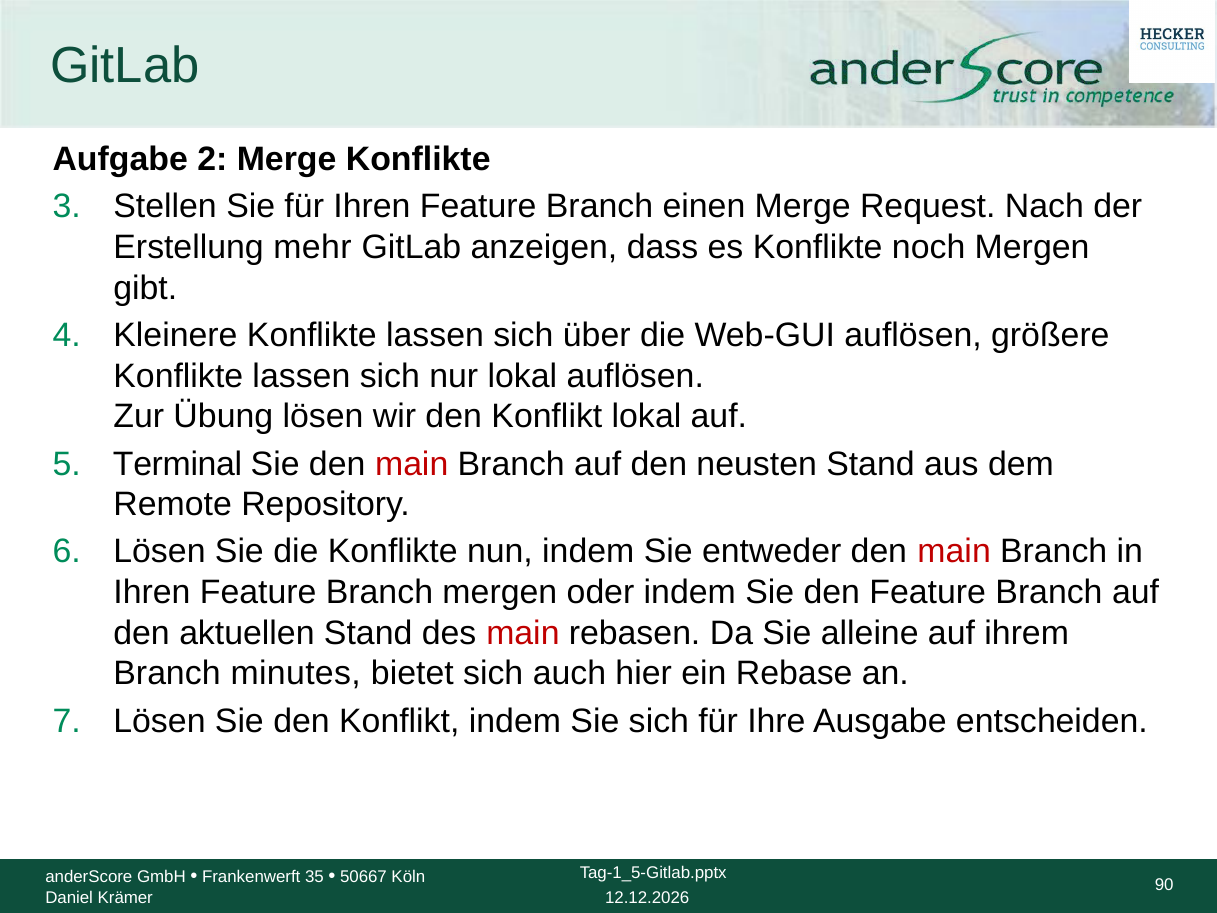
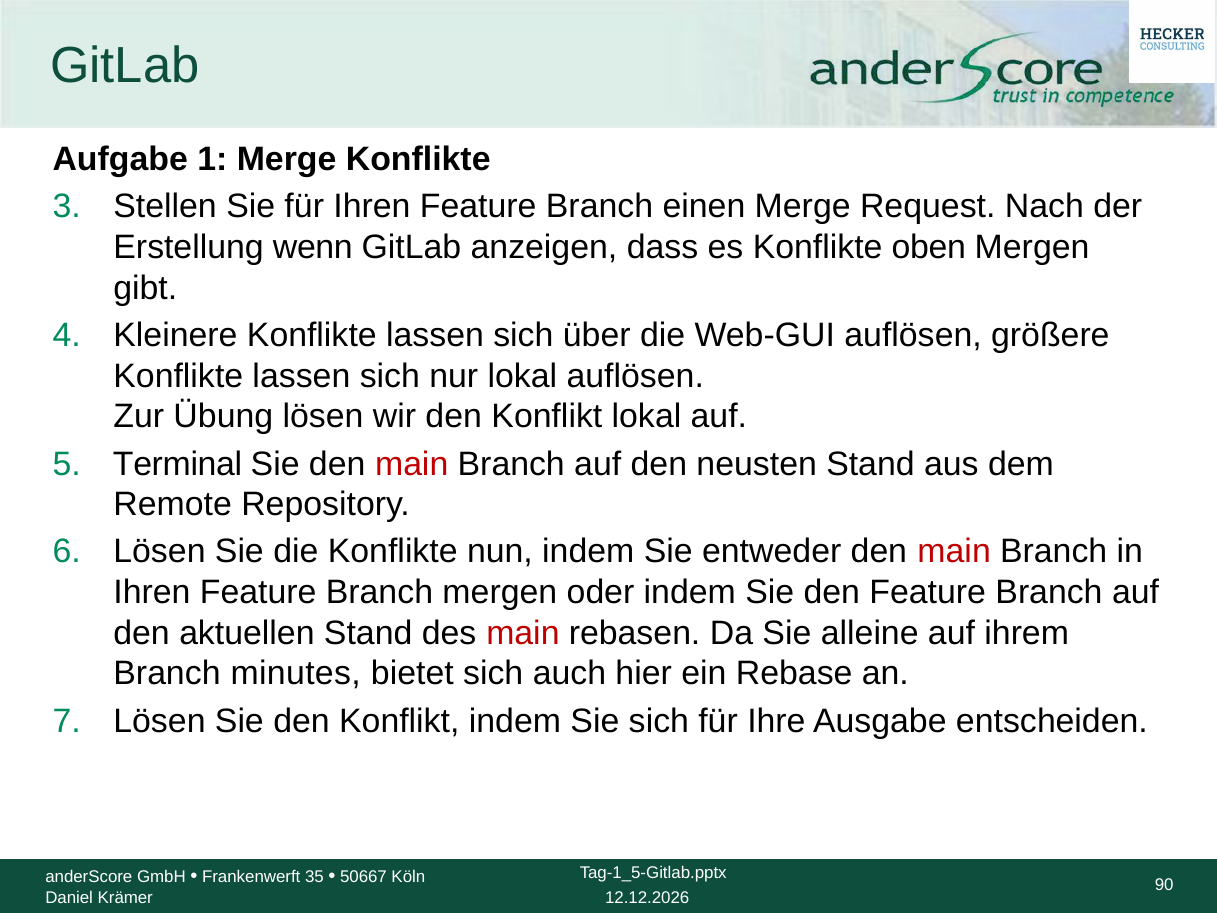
2: 2 -> 1
mehr: mehr -> wenn
noch: noch -> oben
